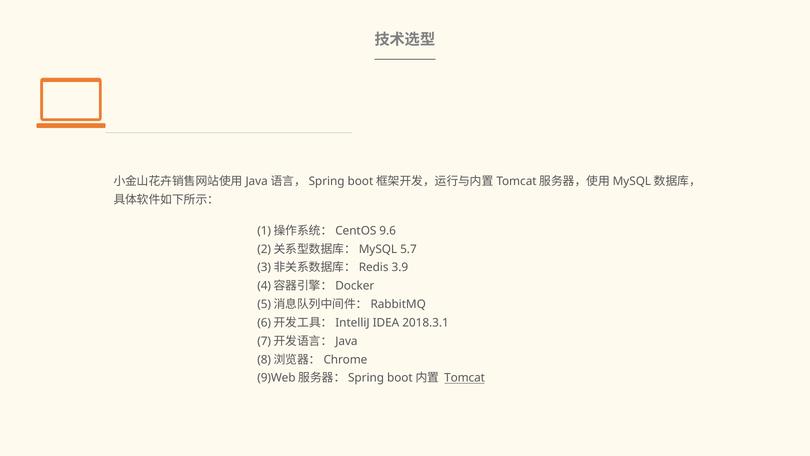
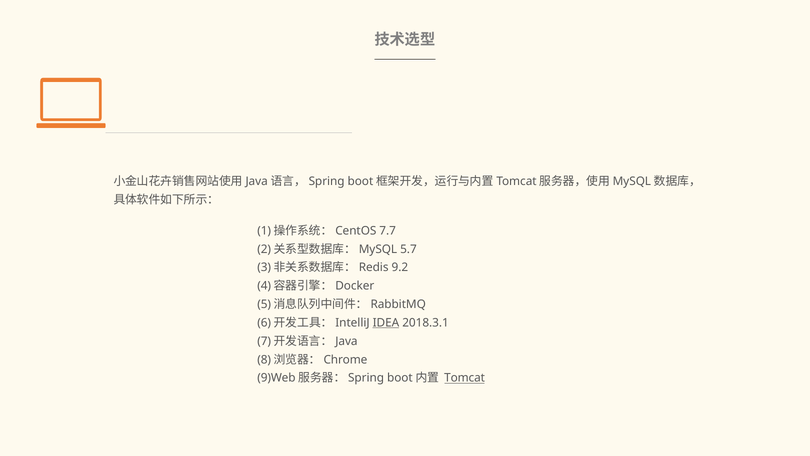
9.6: 9.6 -> 7.7
3.9: 3.9 -> 9.2
IDEA underline: none -> present
